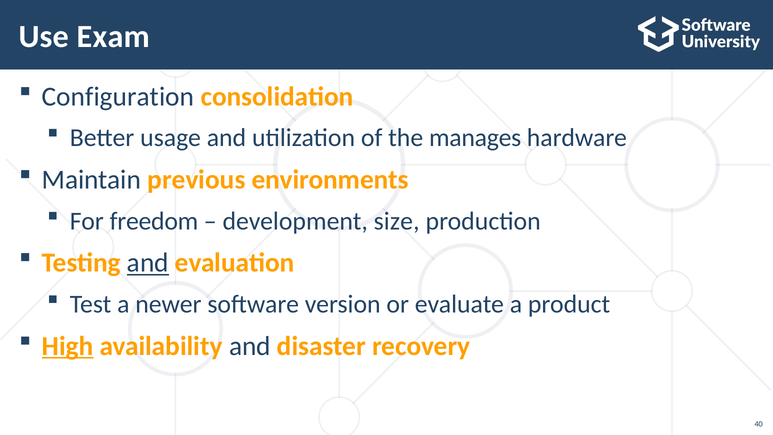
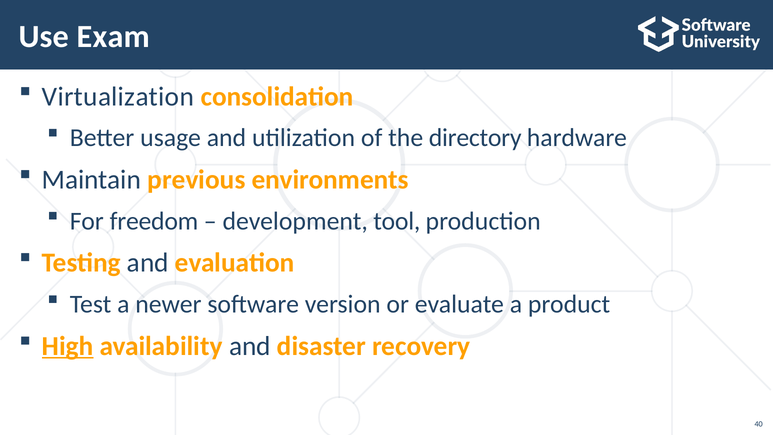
Configuration: Configuration -> Virtualization
manages: manages -> directory
size: size -> tool
and at (148, 263) underline: present -> none
